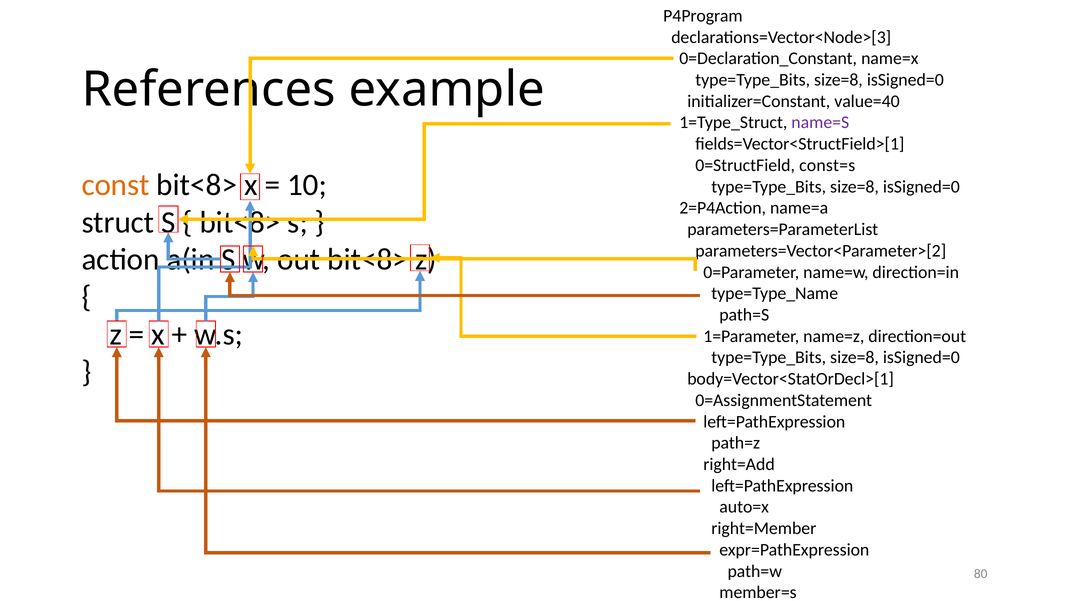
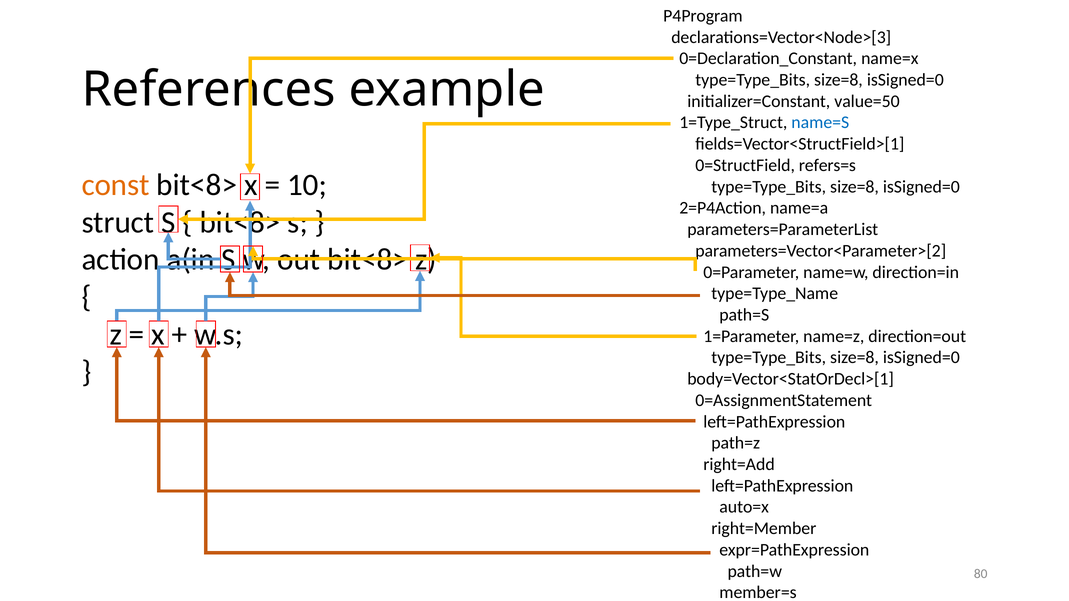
value=40: value=40 -> value=50
name=S colour: purple -> blue
const=s: const=s -> refers=s
